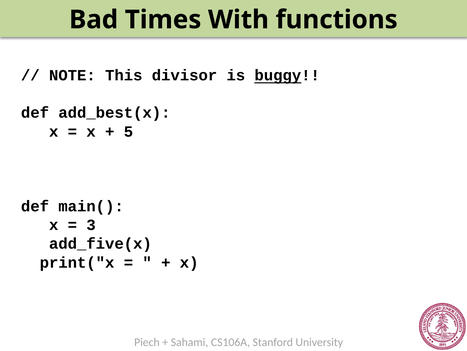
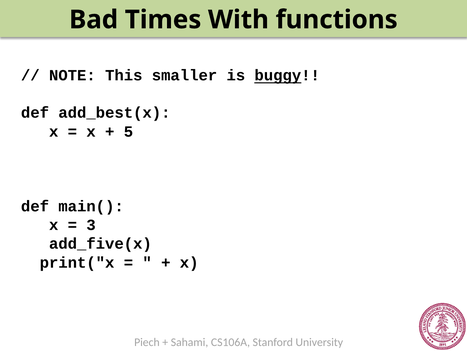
divisor: divisor -> smaller
